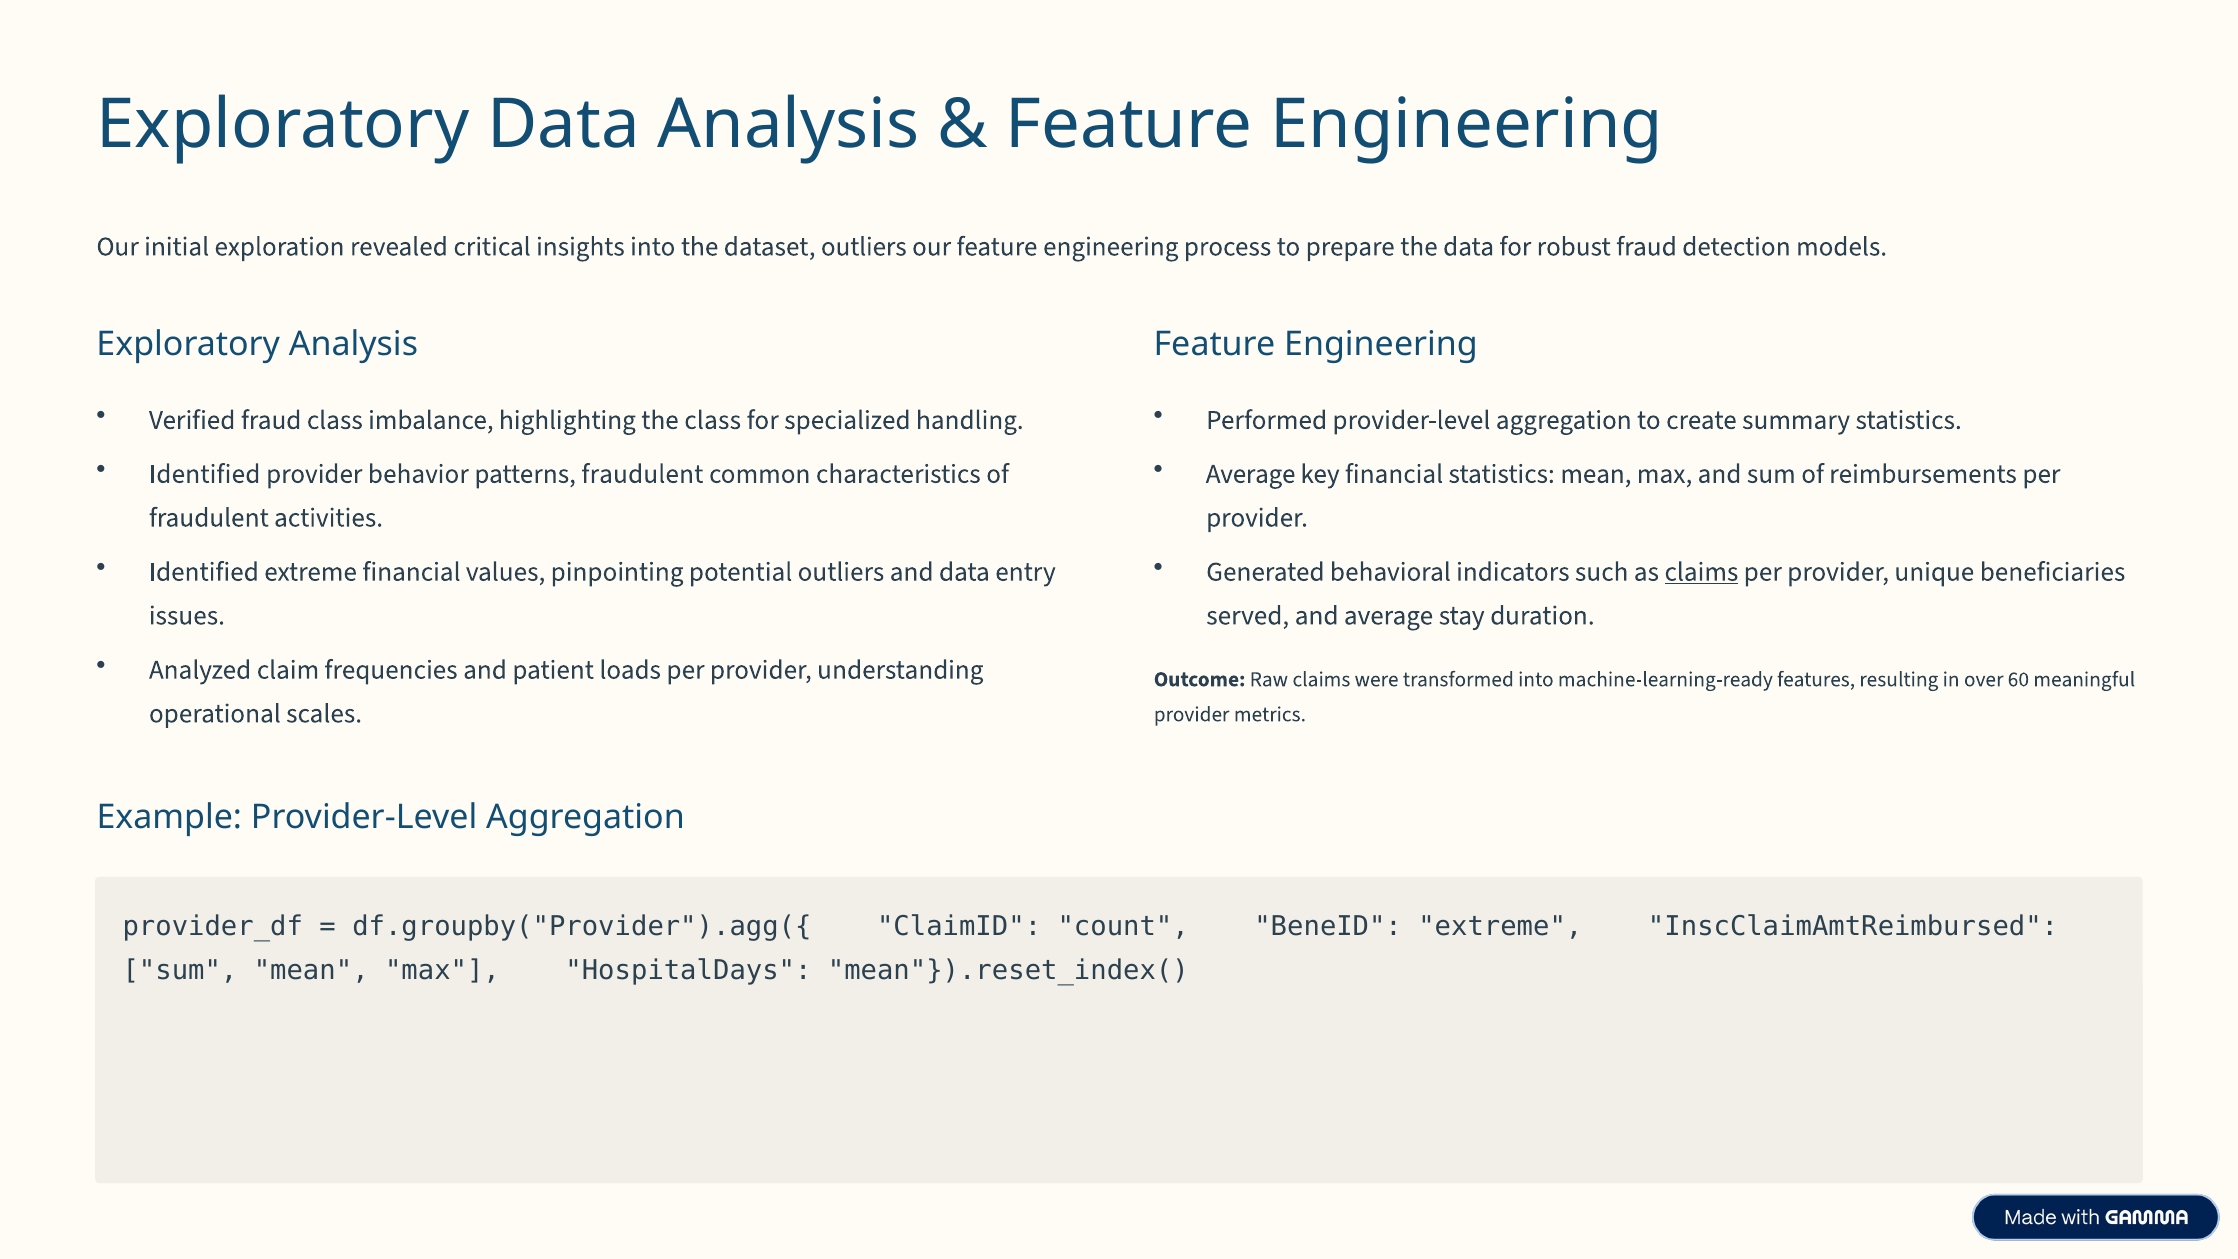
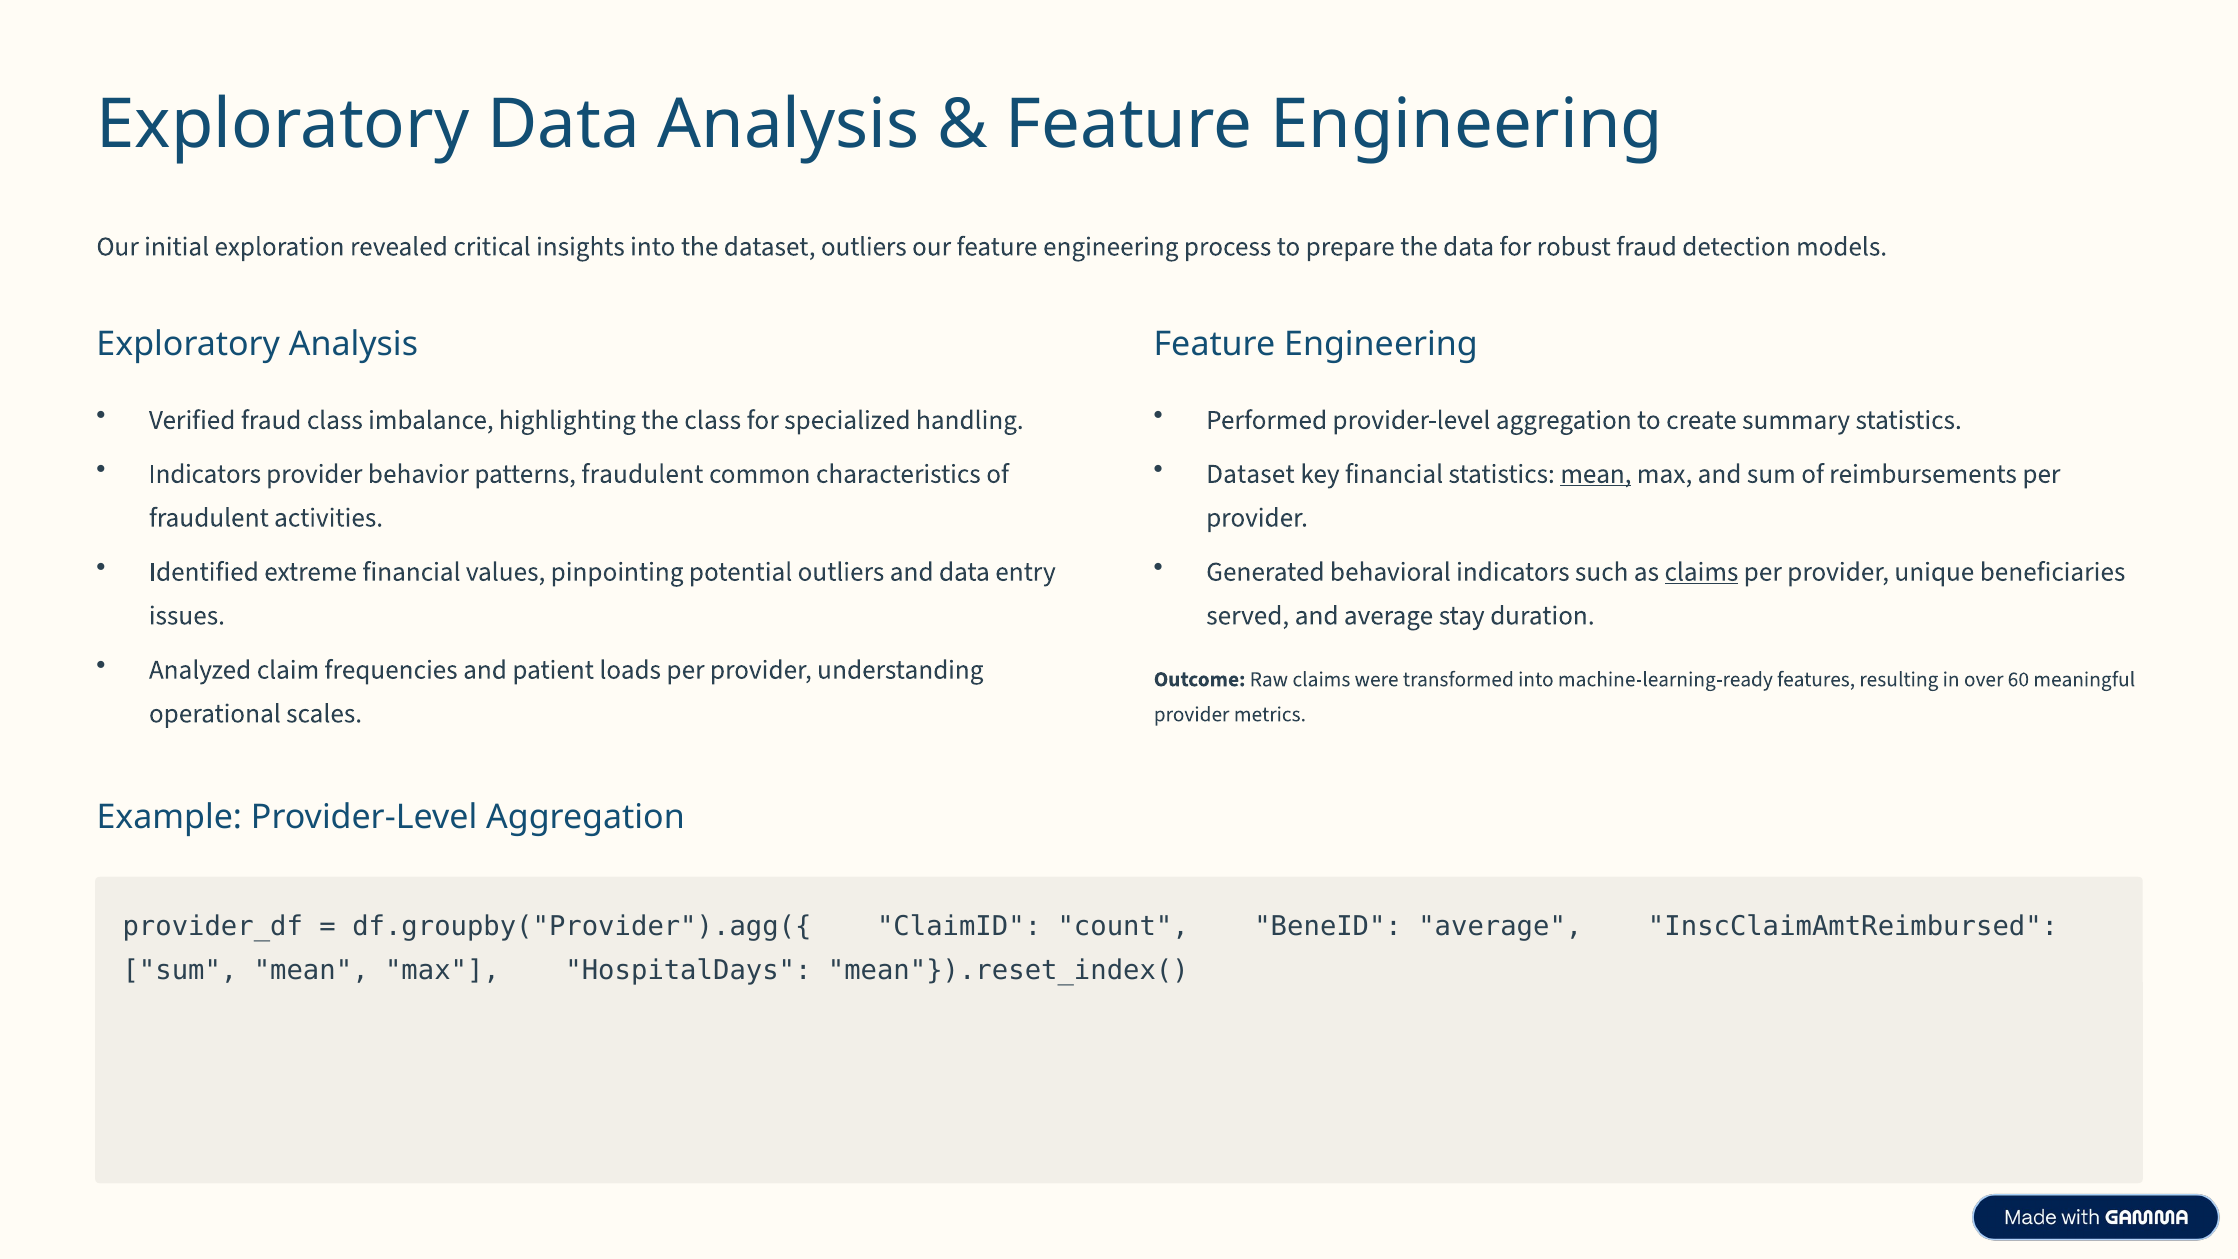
Identified at (205, 474): Identified -> Indicators
Average at (1251, 474): Average -> Dataset
mean at (1596, 474) underline: none -> present
BeneID extreme: extreme -> average
